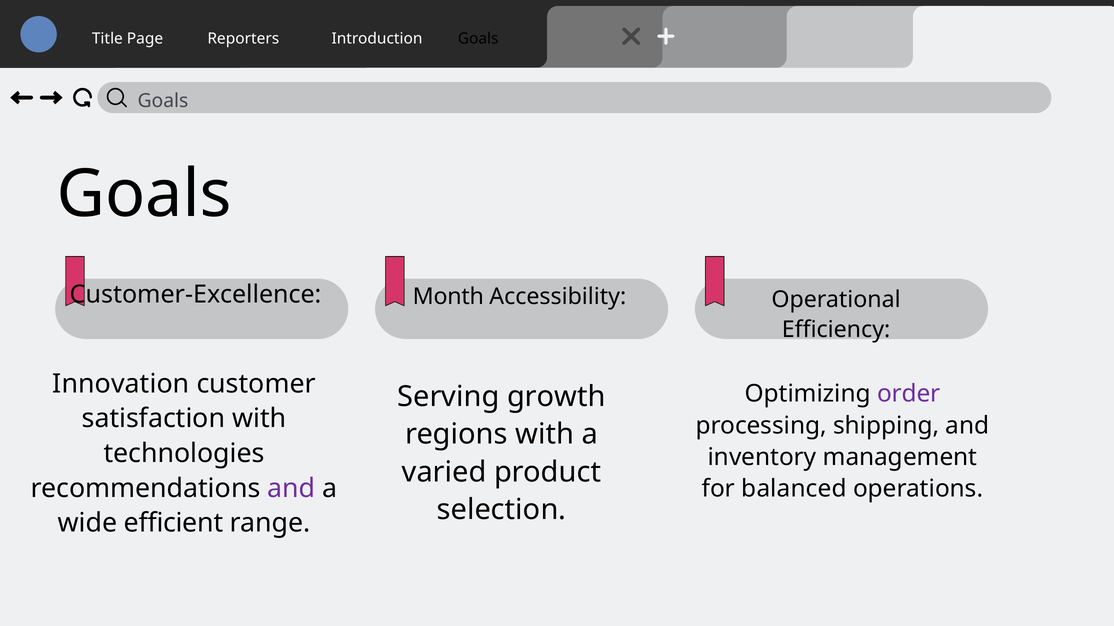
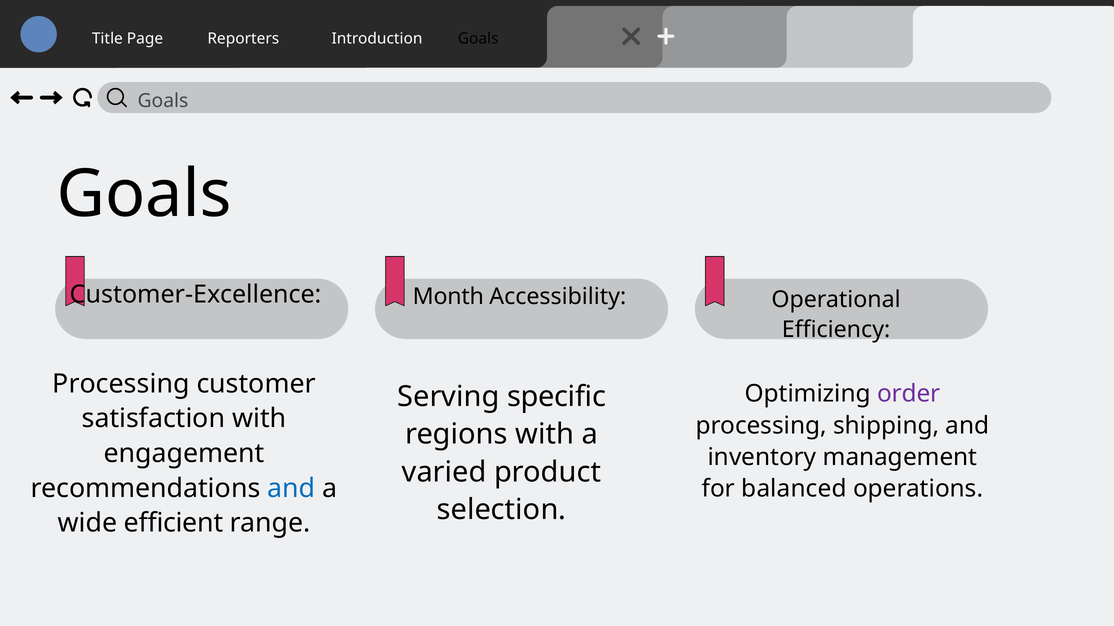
Innovation at (121, 384): Innovation -> Processing
growth: growth -> specific
technologies: technologies -> engagement
and at (291, 489) colour: purple -> blue
